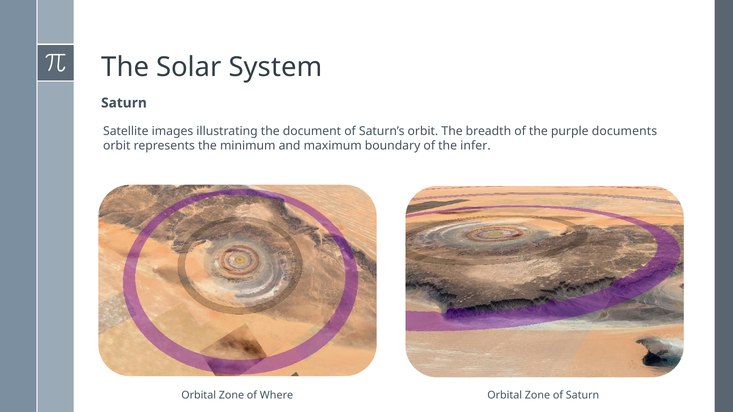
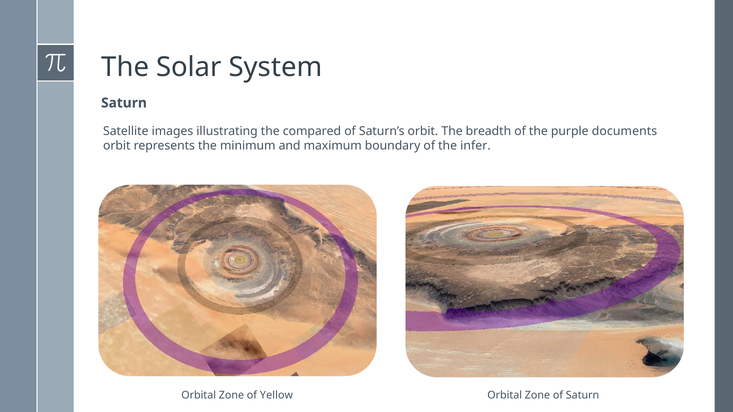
document: document -> compared
Where: Where -> Yellow
